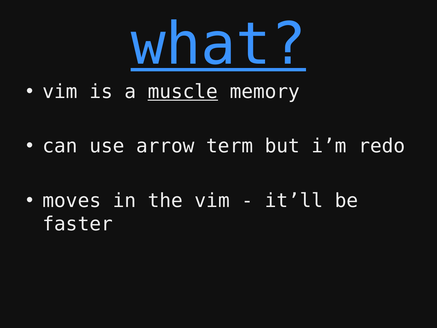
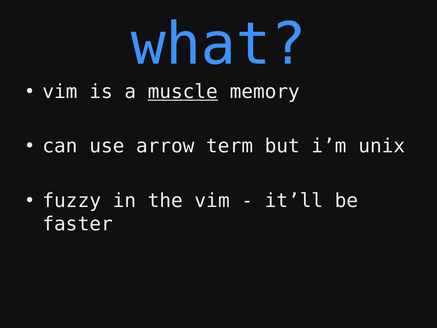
what underline: present -> none
redo: redo -> unix
moves: moves -> fuzzy
